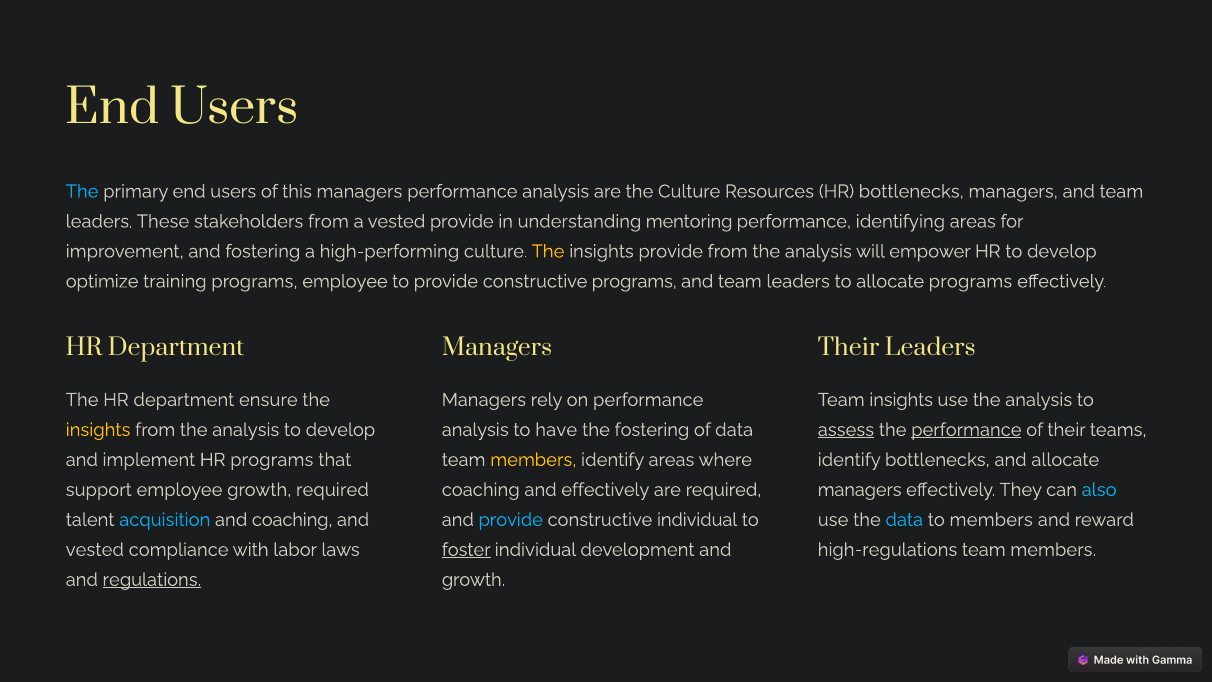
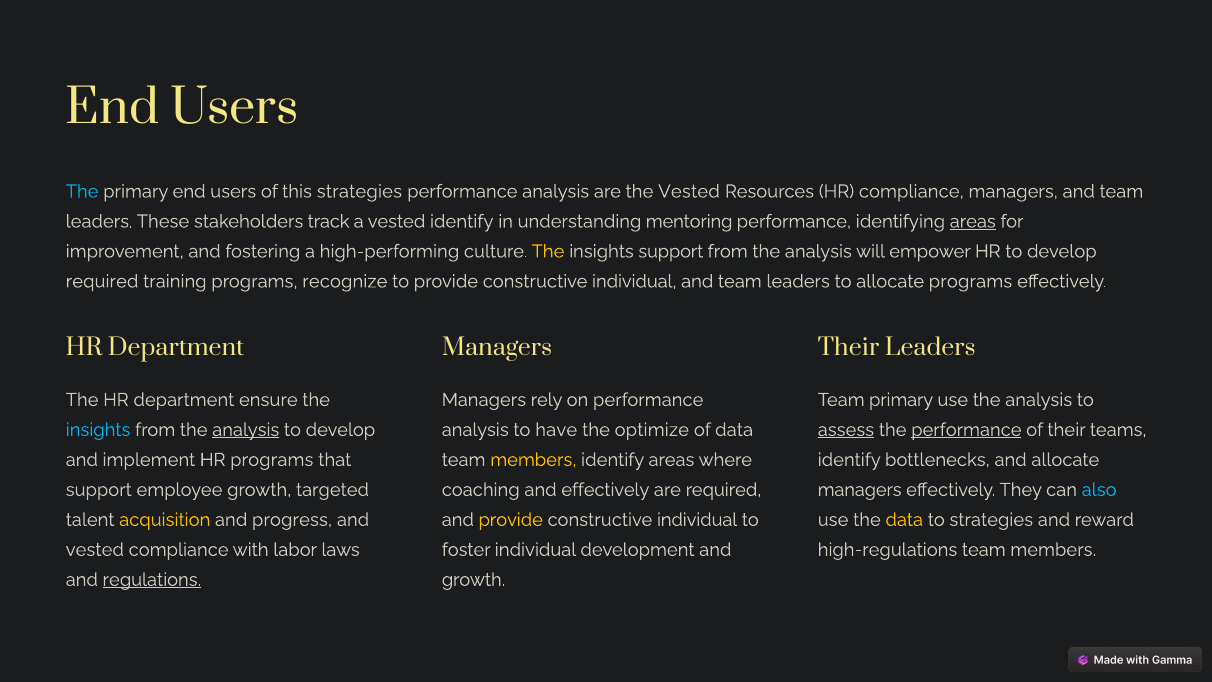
this managers: managers -> strategies
the Culture: Culture -> Vested
HR bottlenecks: bottlenecks -> compliance
stakeholders from: from -> track
vested provide: provide -> identify
areas at (973, 221) underline: none -> present
insights provide: provide -> support
optimize at (102, 281): optimize -> required
programs employee: employee -> recognize
to provide constructive programs: programs -> individual
Team insights: insights -> primary
insights at (98, 430) colour: yellow -> light blue
analysis at (246, 430) underline: none -> present
the fostering: fostering -> optimize
growth required: required -> targeted
acquisition colour: light blue -> yellow
and coaching: coaching -> progress
provide at (511, 520) colour: light blue -> yellow
data at (904, 520) colour: light blue -> yellow
to members: members -> strategies
foster underline: present -> none
